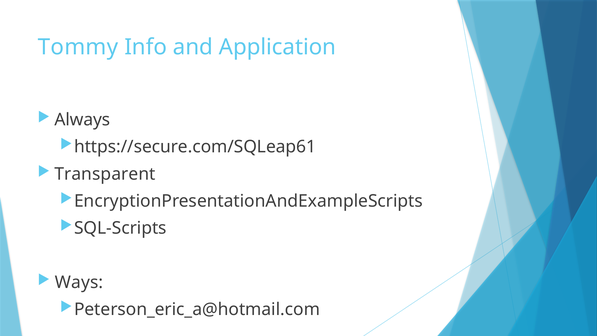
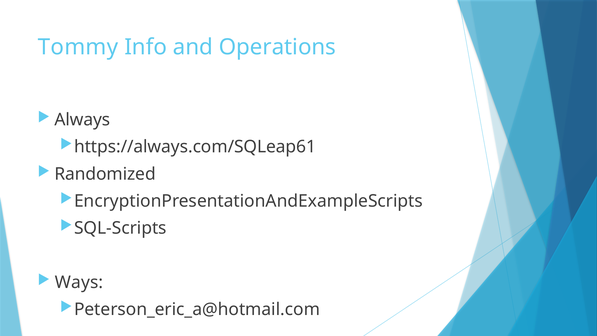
Application: Application -> Operations
https://secure.com/SQLeap61: https://secure.com/SQLeap61 -> https://always.com/SQLeap61
Transparent: Transparent -> Randomized
